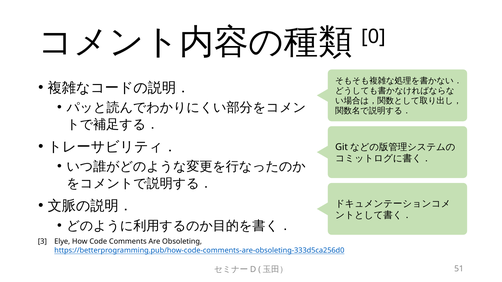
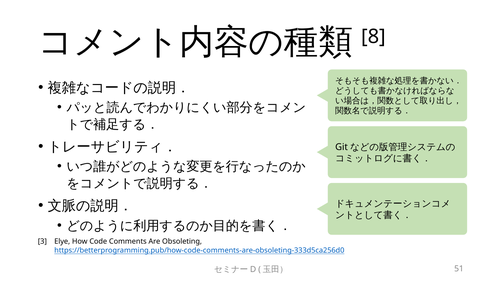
0: 0 -> 8
